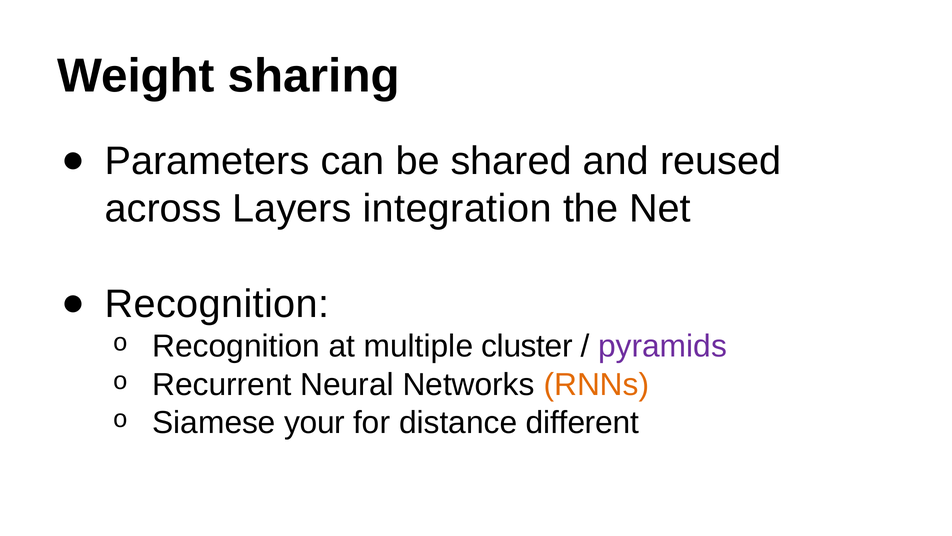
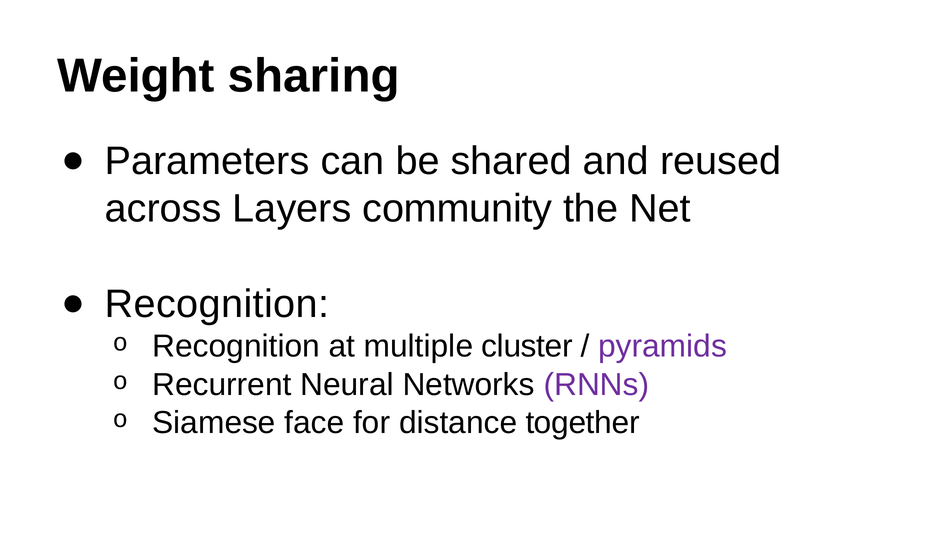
integration: integration -> community
RNNs colour: orange -> purple
your: your -> face
different: different -> together
